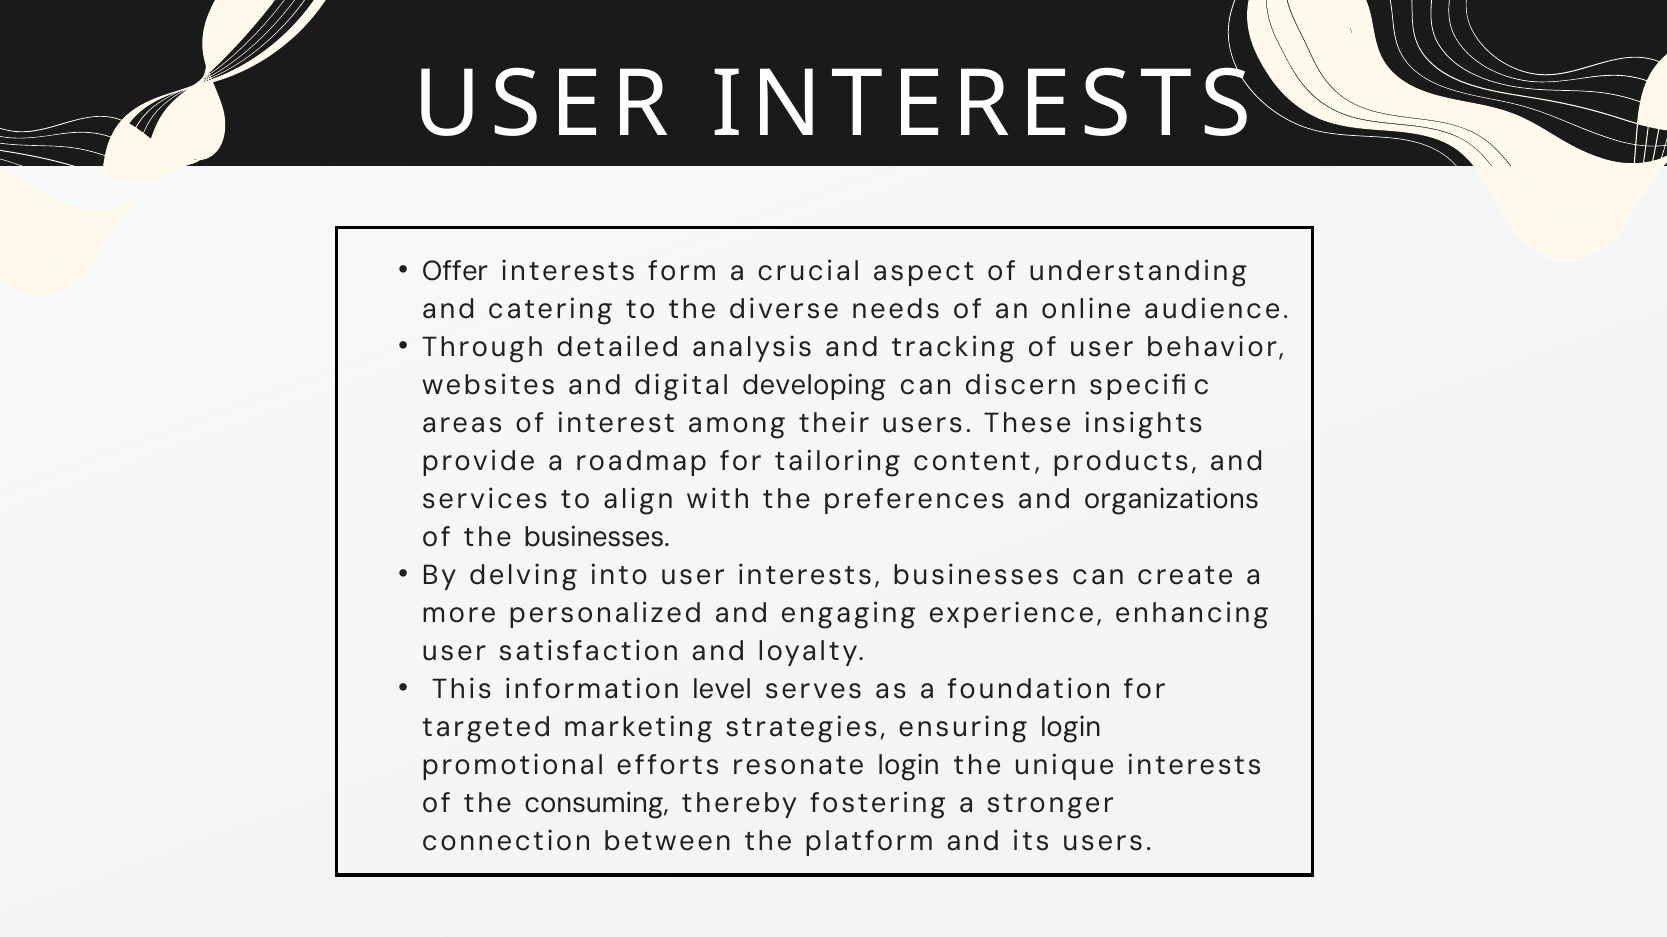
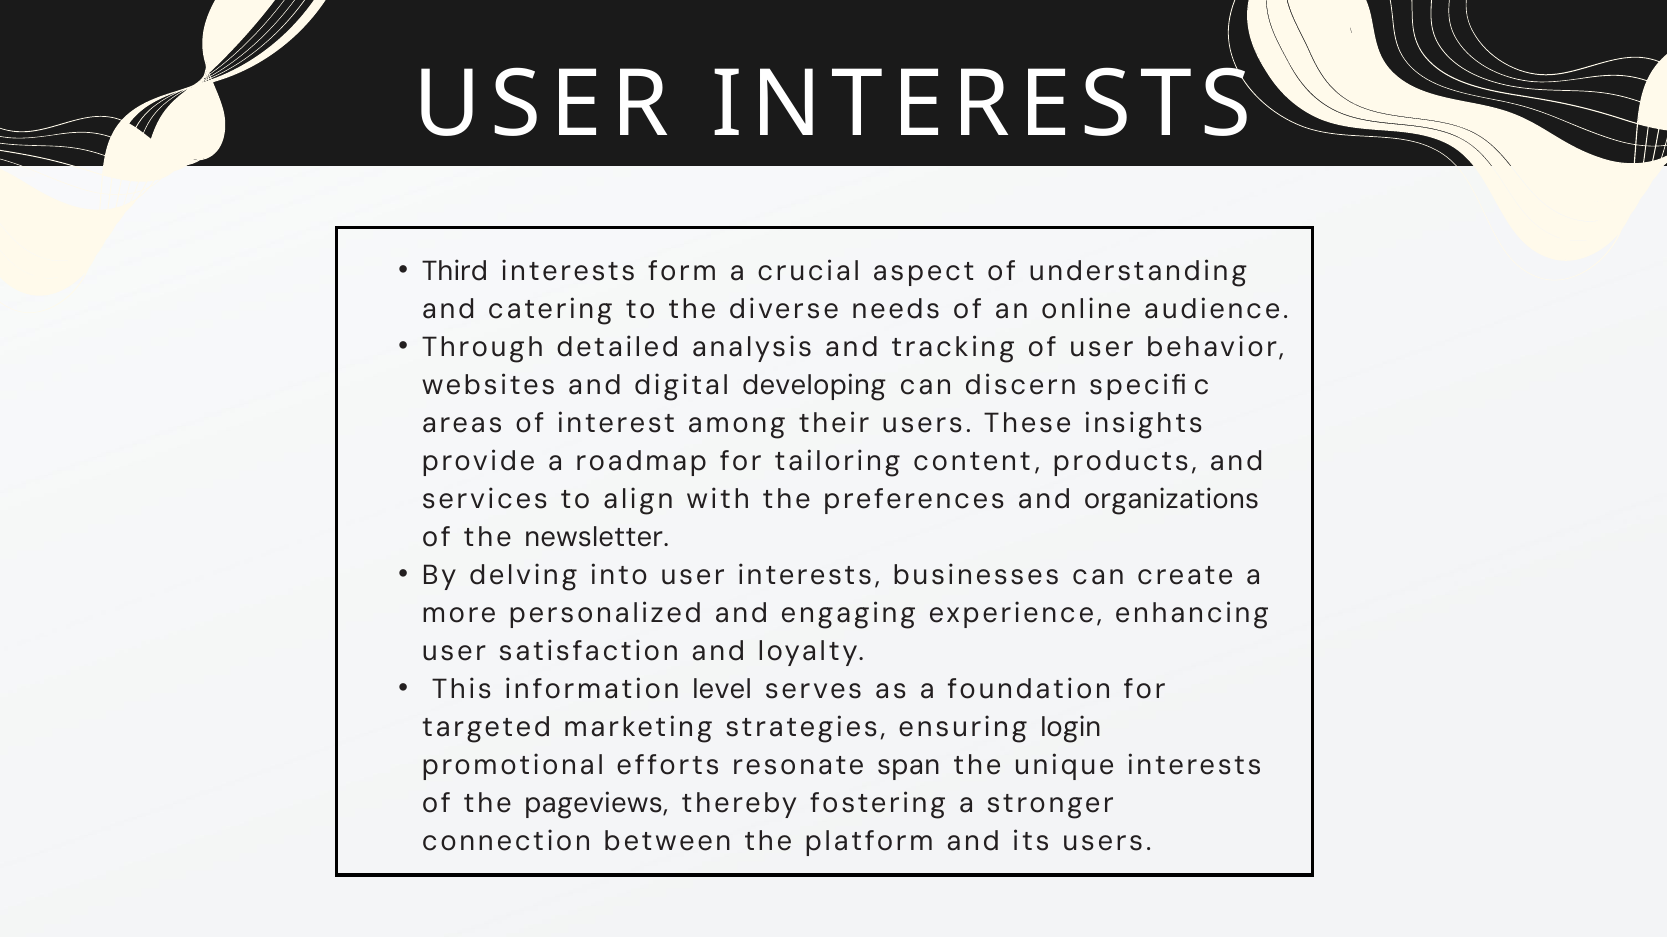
Offer: Offer -> Third
the businesses: businesses -> newsletter
resonate login: login -> span
consuming: consuming -> pageviews
